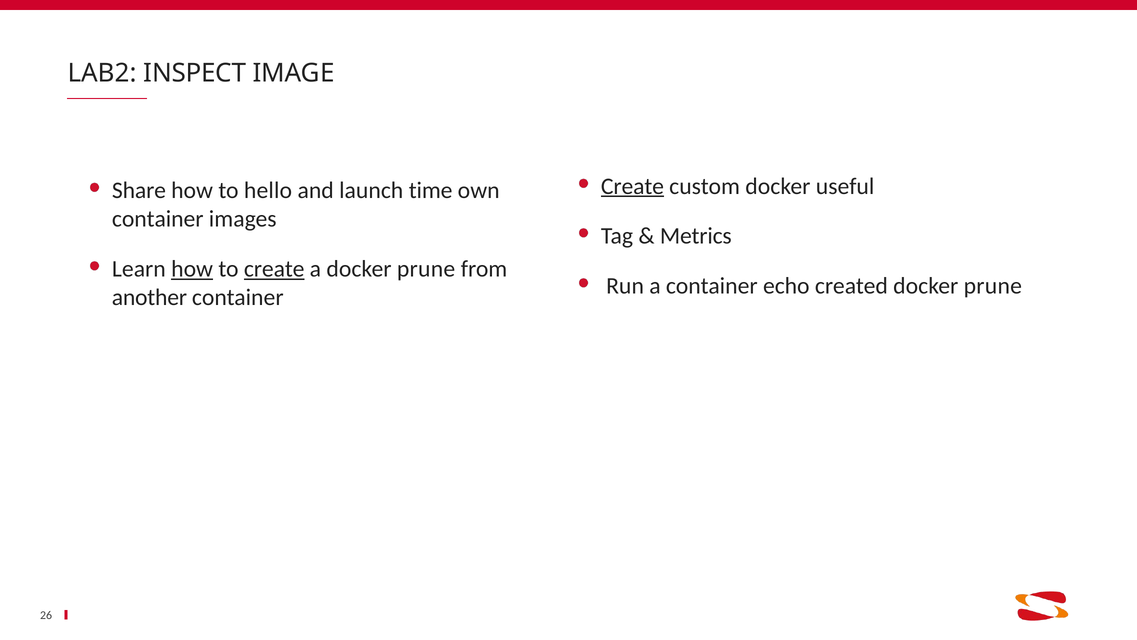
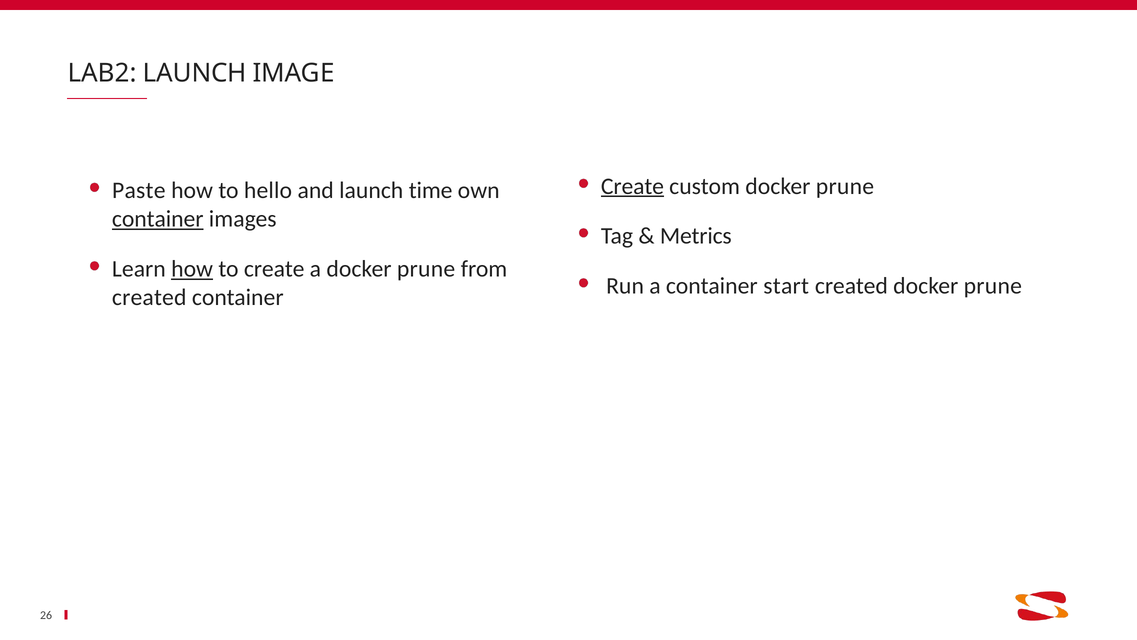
LAB2 INSPECT: INSPECT -> LAUNCH
custom docker useful: useful -> prune
Share: Share -> Paste
container at (158, 219) underline: none -> present
create at (274, 269) underline: present -> none
echo: echo -> start
another at (149, 297): another -> created
